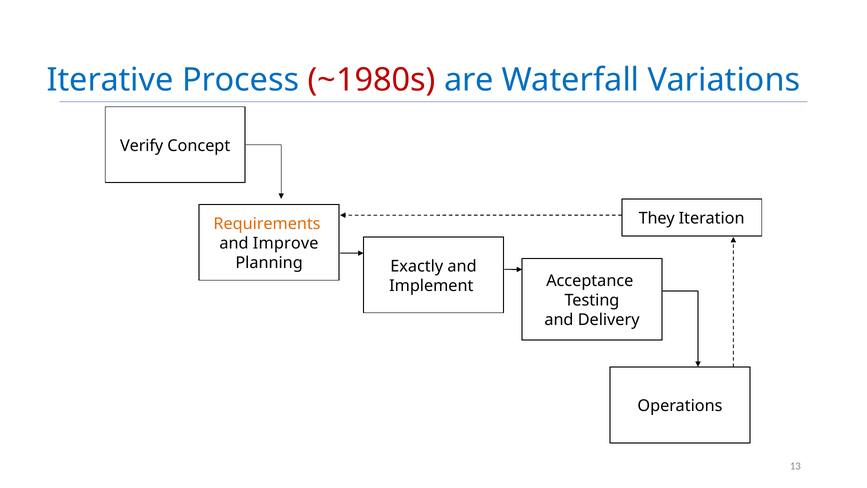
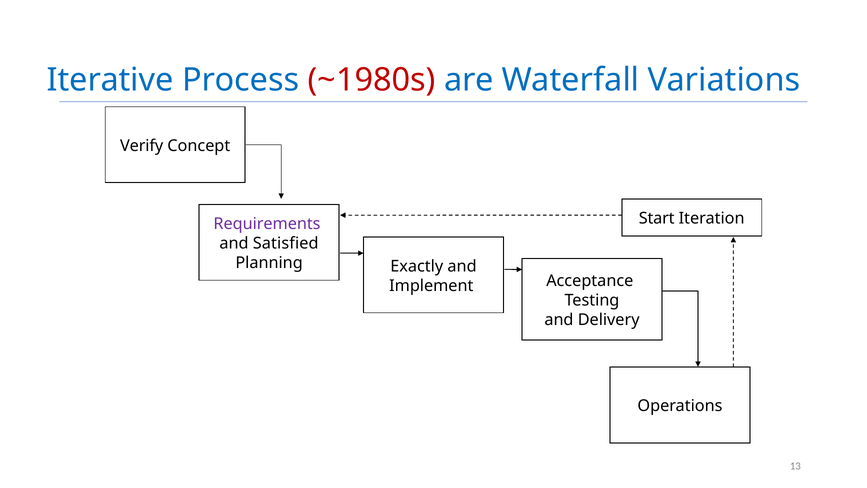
They: They -> Start
Requirements colour: orange -> purple
Improve: Improve -> Satisfied
